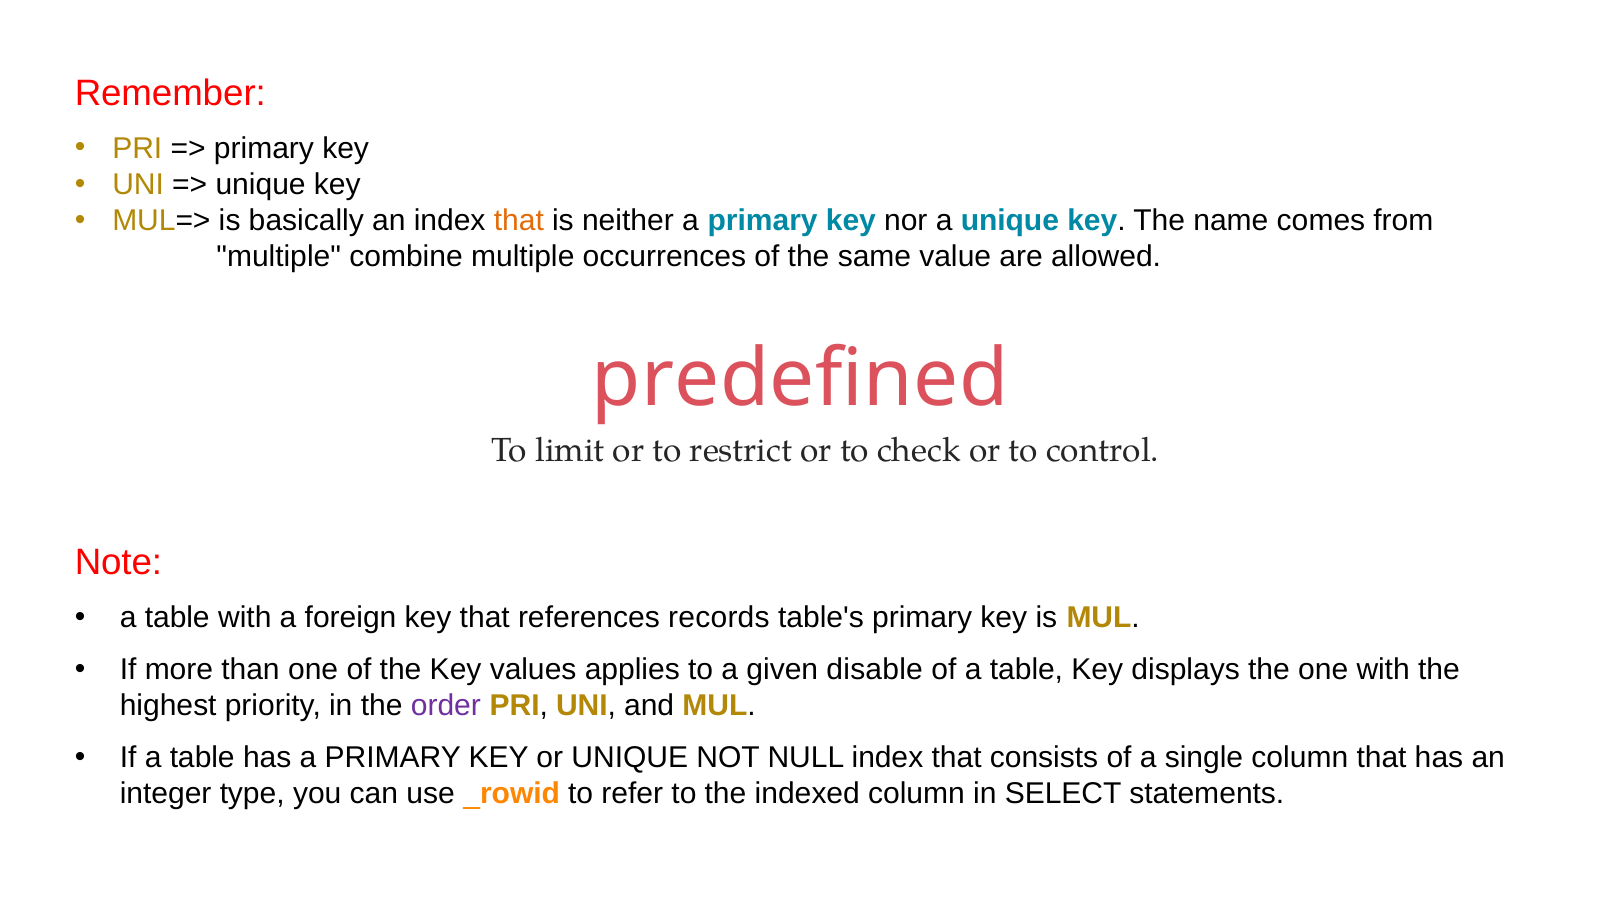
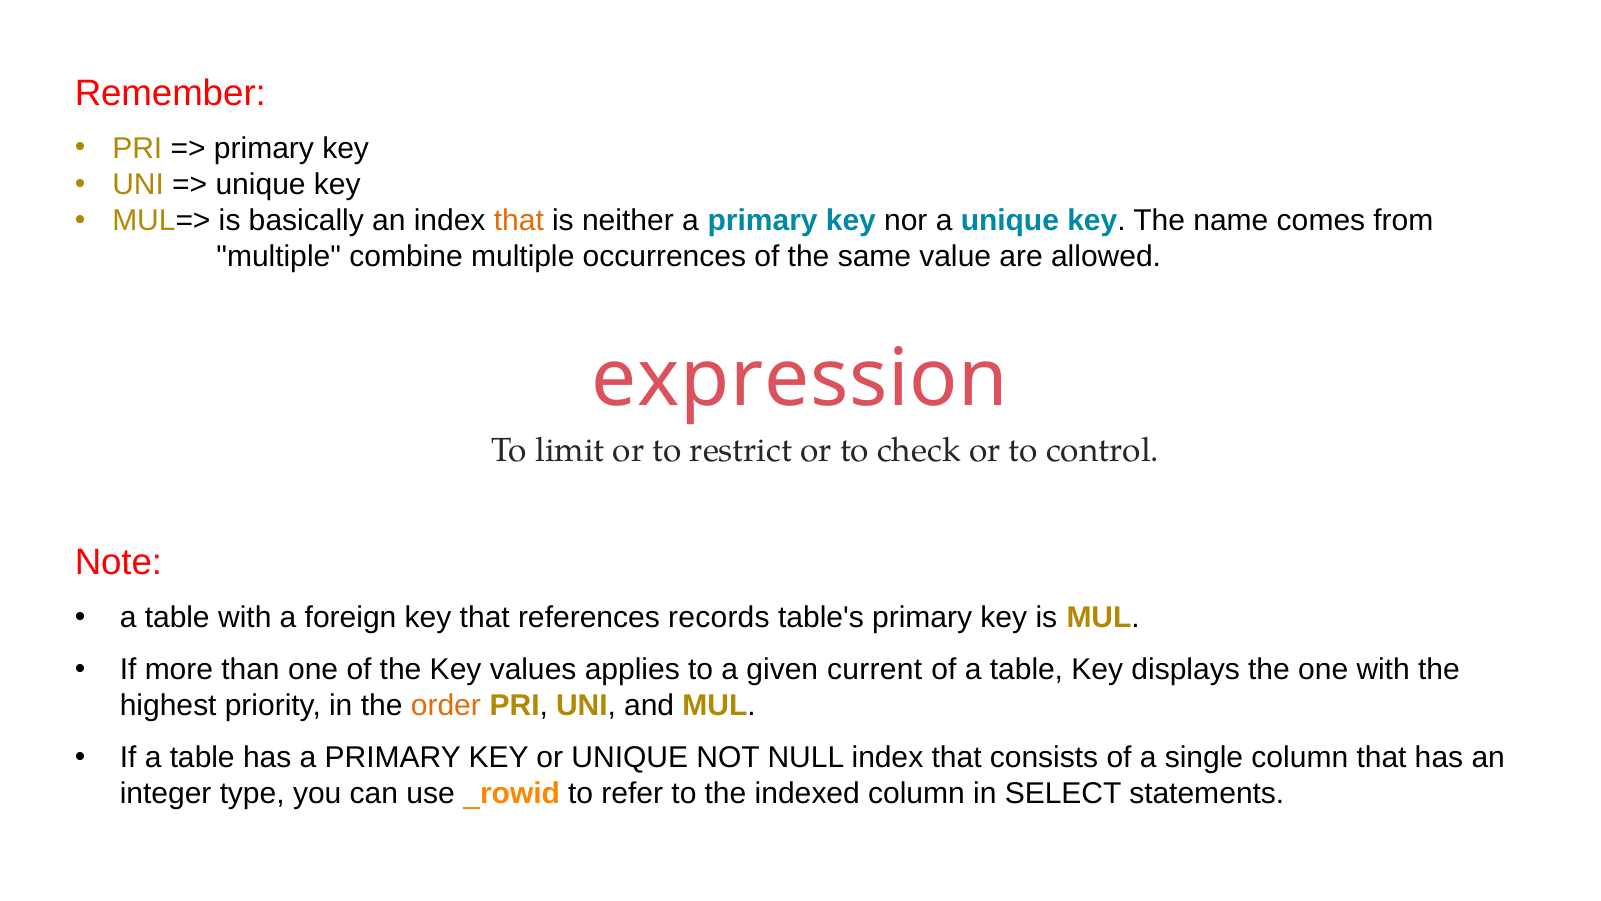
predefined: predefined -> expression
disable: disable -> current
order colour: purple -> orange
